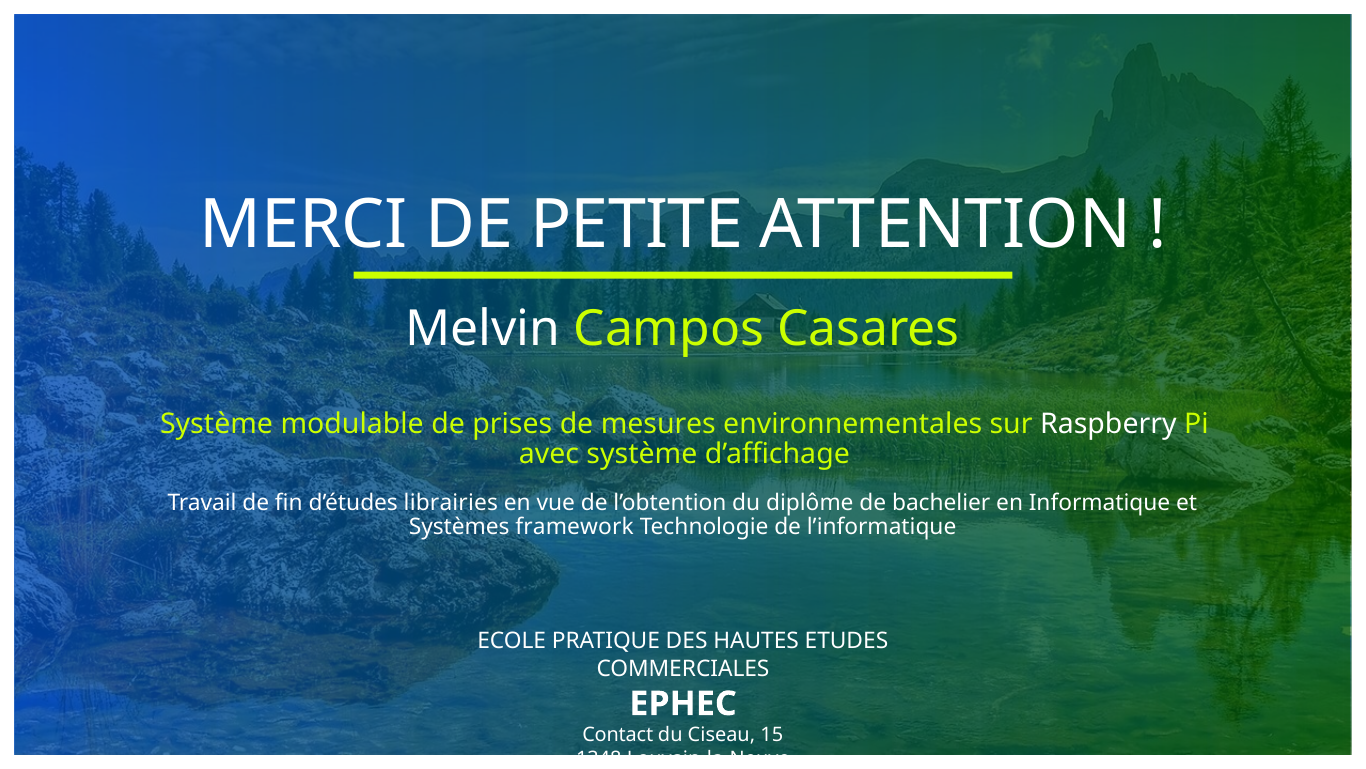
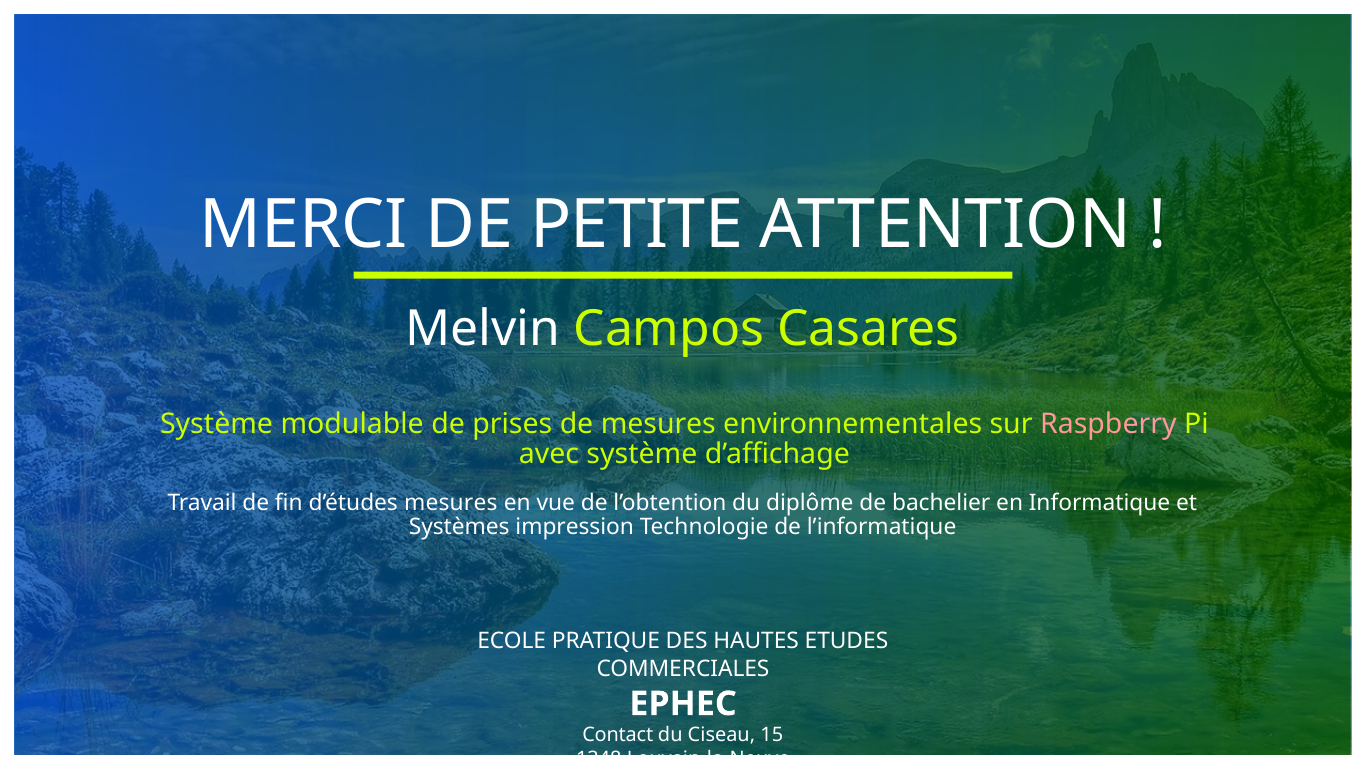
Raspberry colour: white -> pink
d’études librairies: librairies -> mesures
framework: framework -> impression
